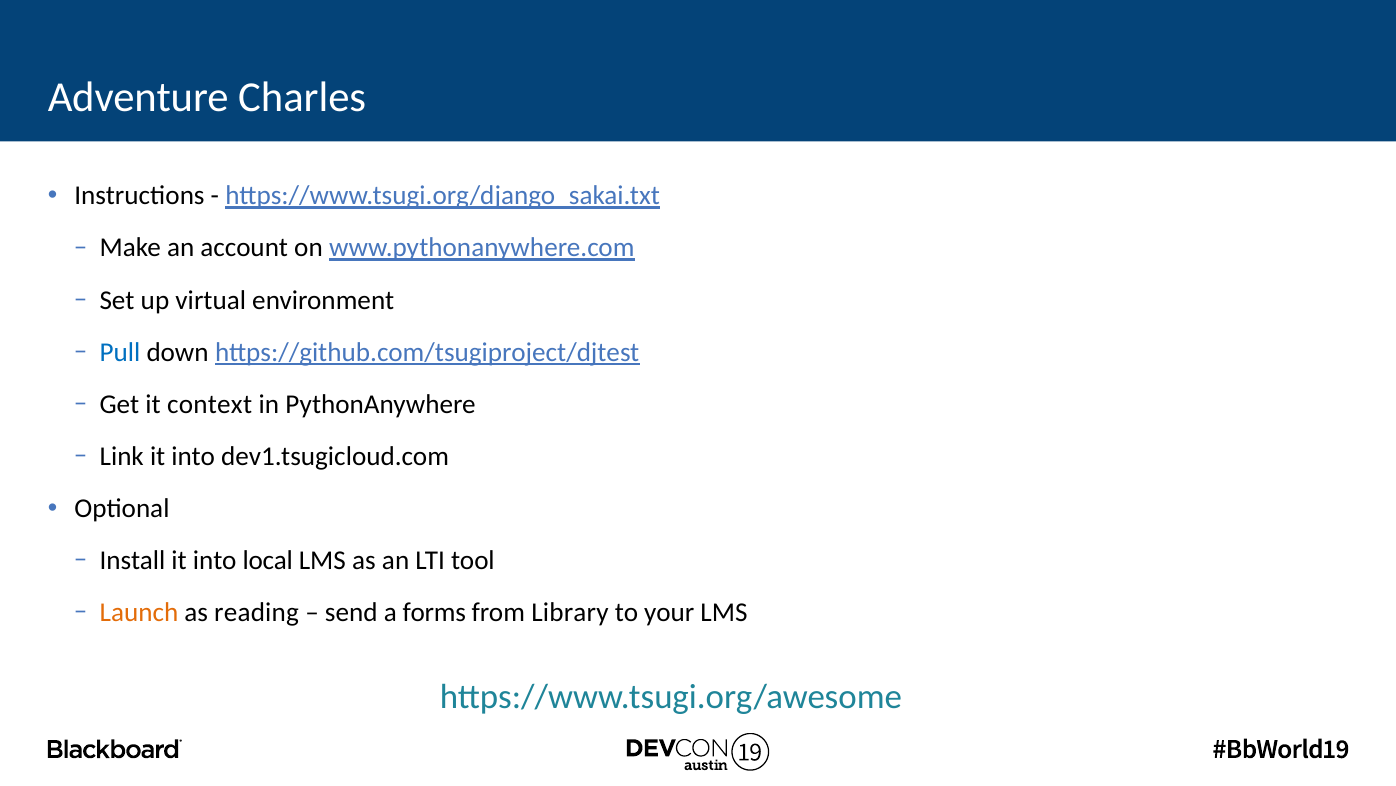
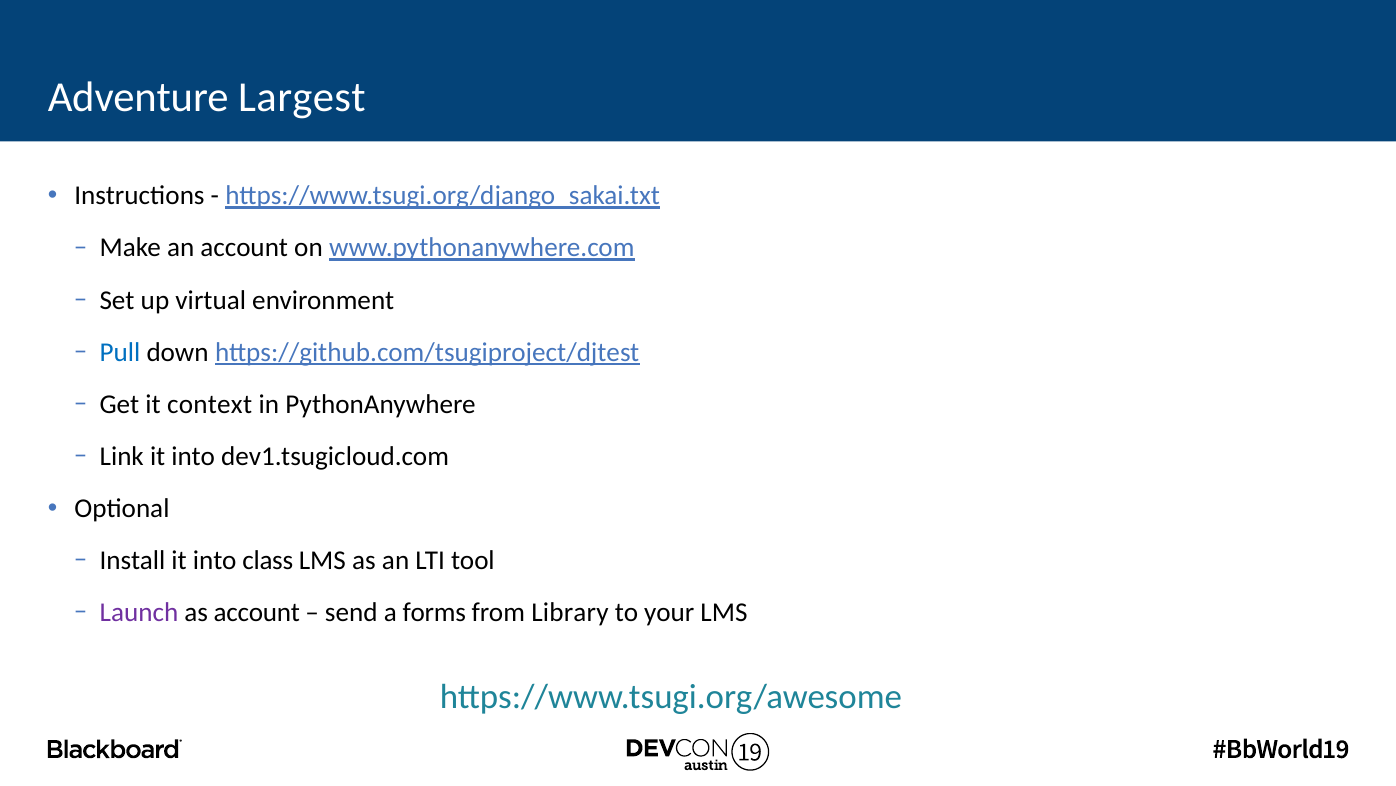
Charles: Charles -> Largest
local: local -> class
Launch colour: orange -> purple
as reading: reading -> account
